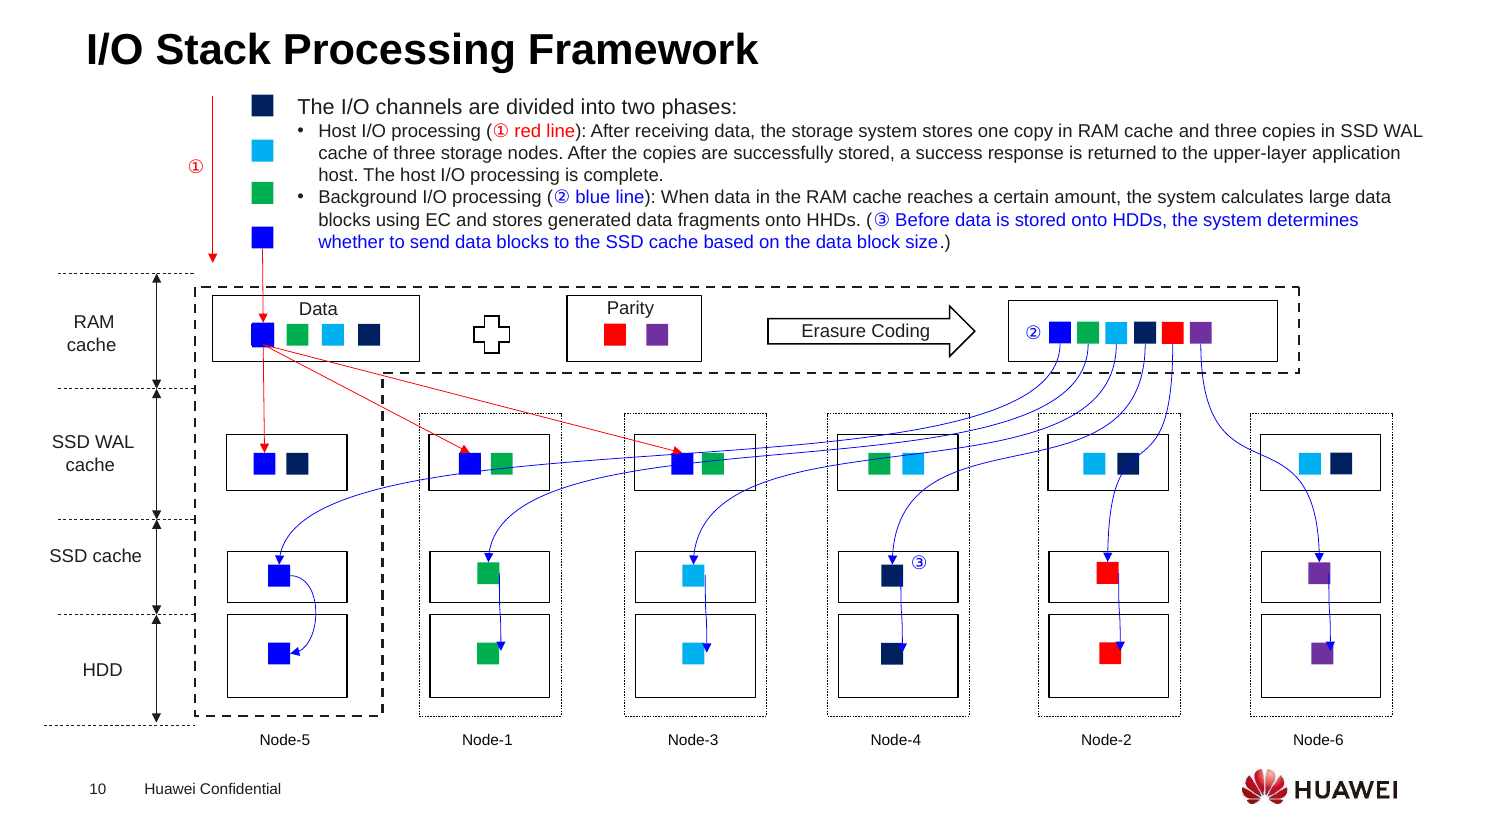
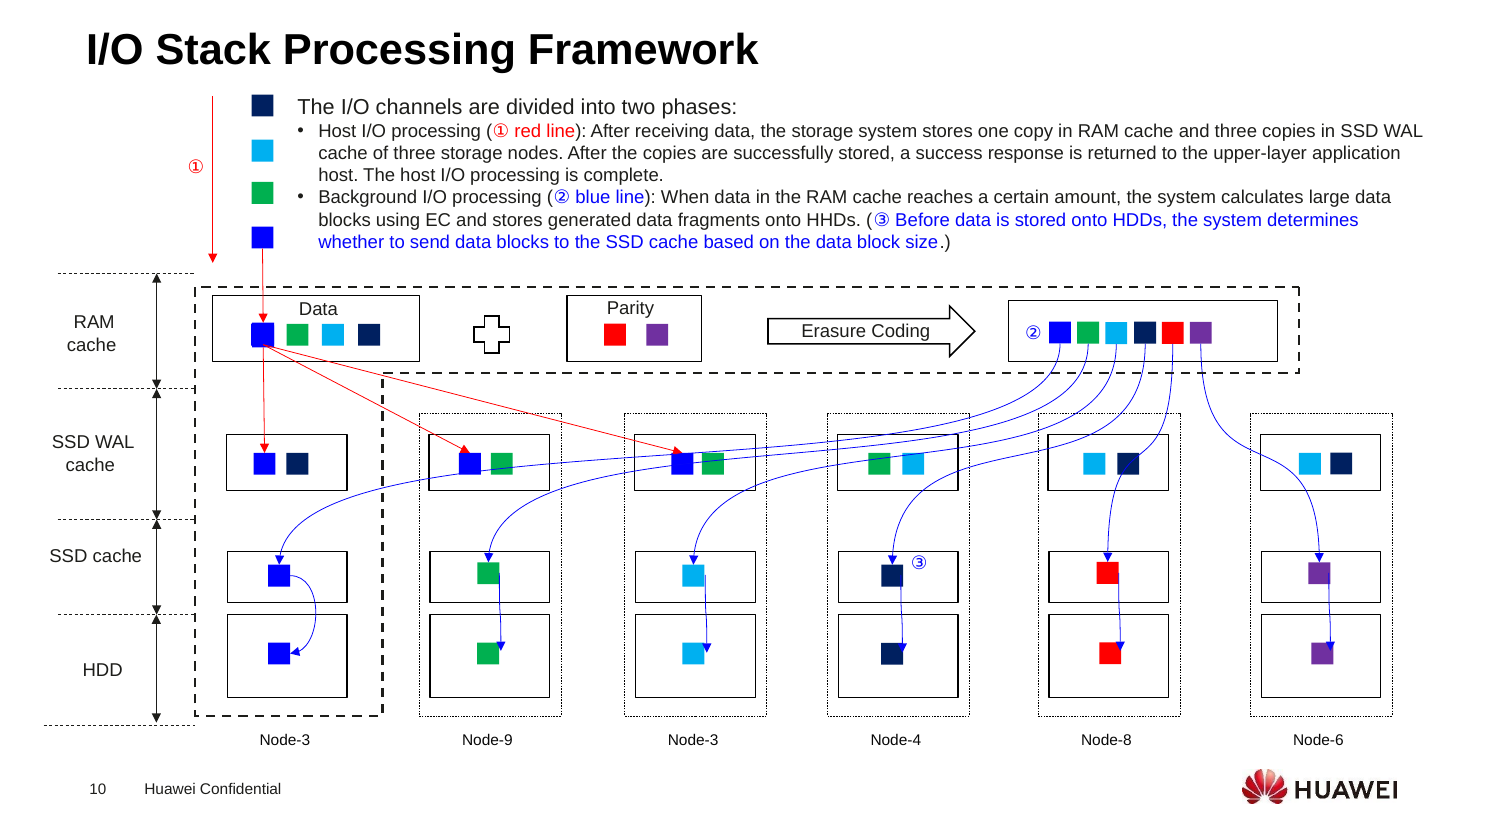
Node-5 at (285, 741): Node-5 -> Node-3
Node-1: Node-1 -> Node-9
Node-2: Node-2 -> Node-8
